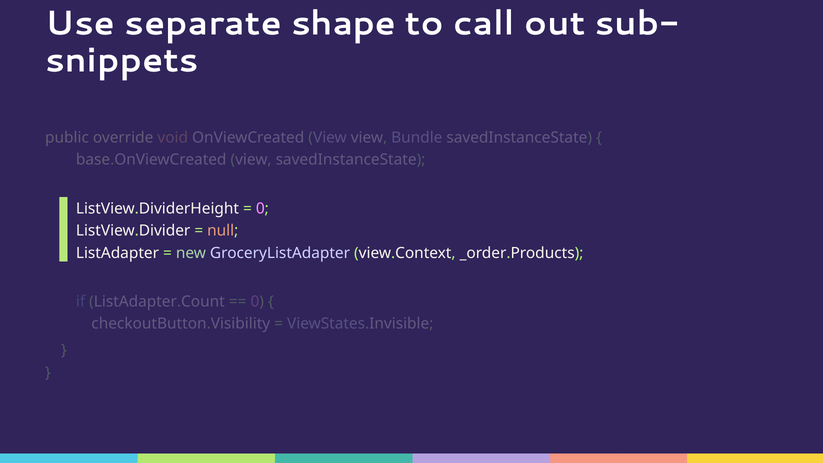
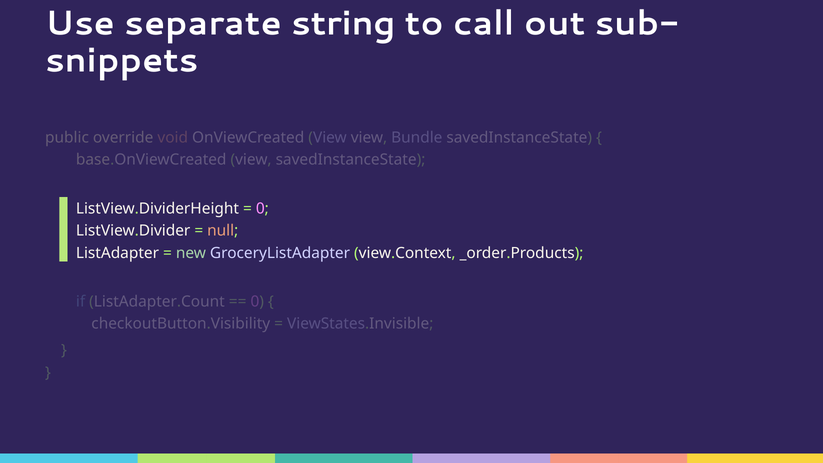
shape: shape -> string
